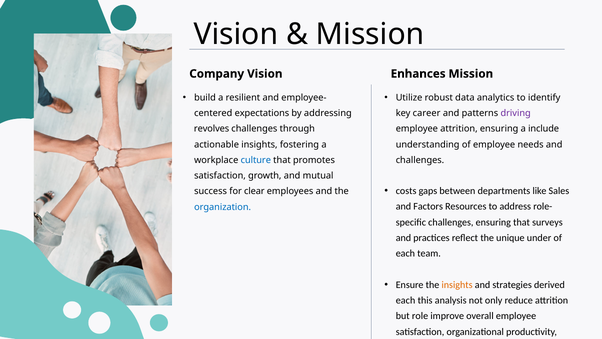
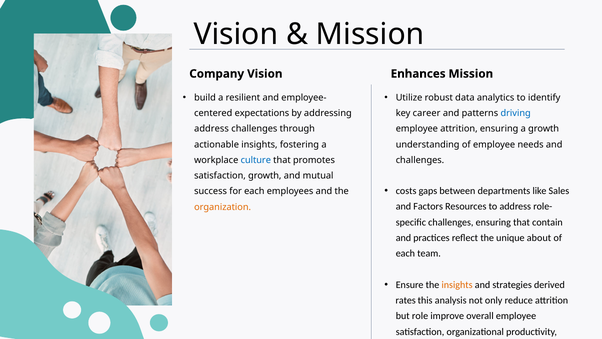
driving colour: purple -> blue
revolves at (212, 129): revolves -> address
a include: include -> growth
for clear: clear -> each
organization colour: blue -> orange
surveys: surveys -> contain
under: under -> about
each at (406, 300): each -> rates
